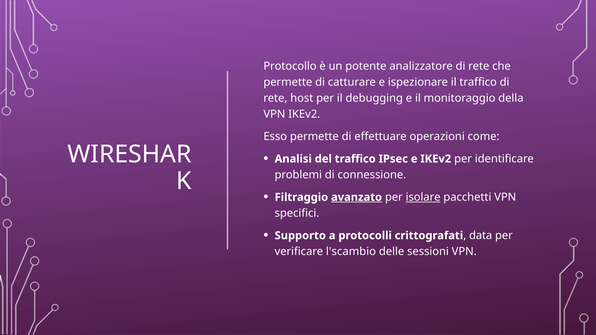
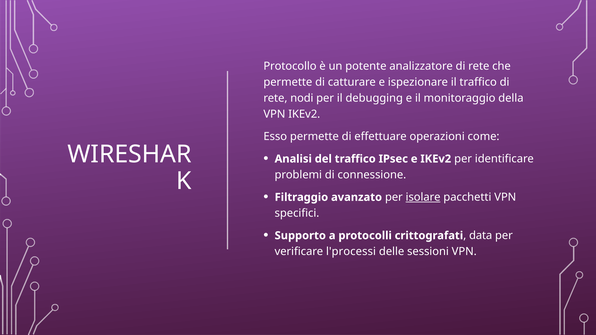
host: host -> nodi
avanzato underline: present -> none
l'scambio: l'scambio -> l'processi
